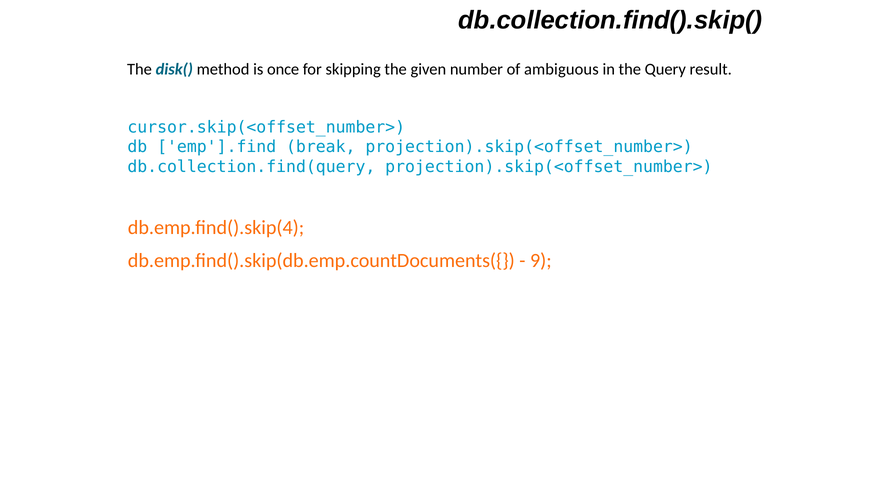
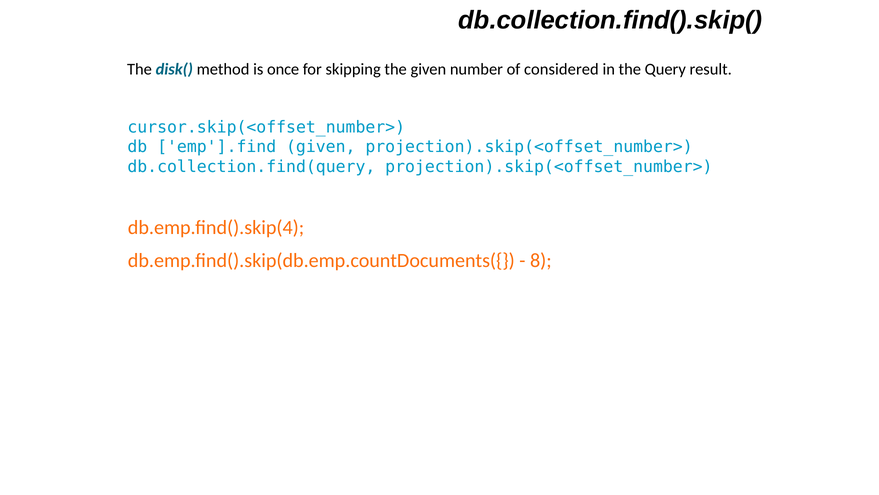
ambiguous: ambiguous -> considered
emp'].find break: break -> given
9: 9 -> 8
